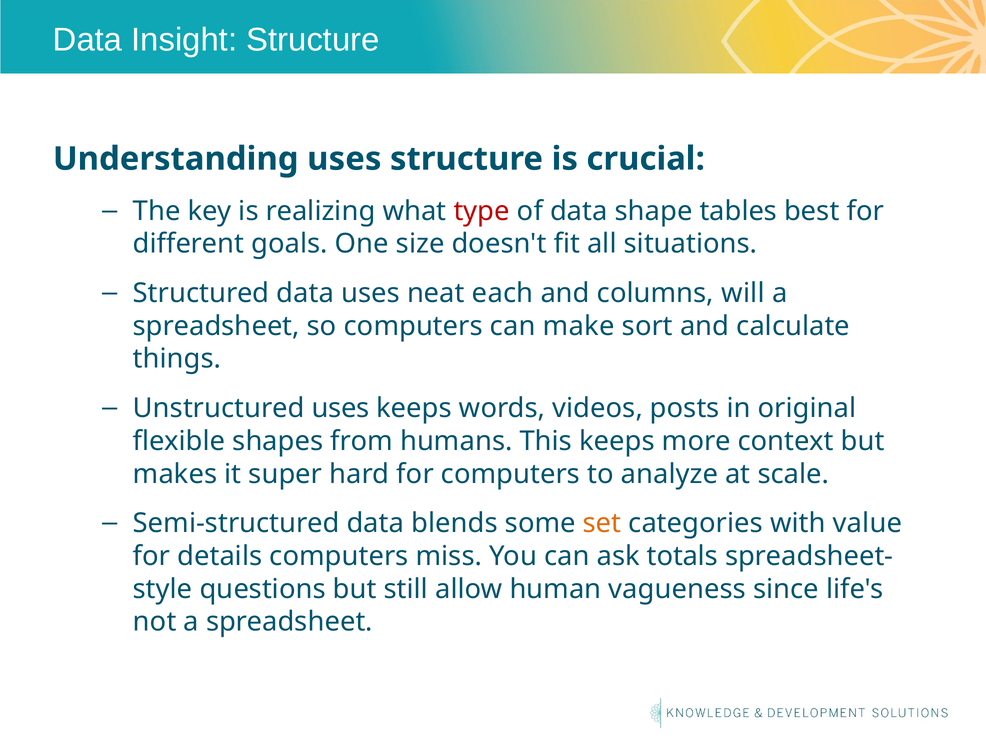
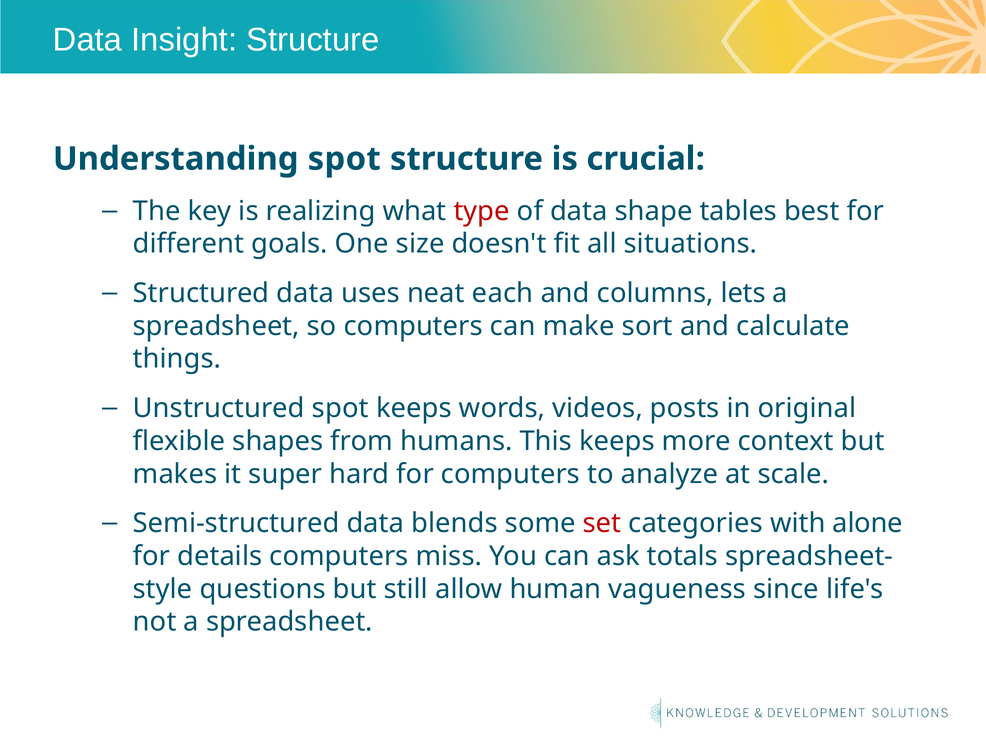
Understanding uses: uses -> spot
will: will -> lets
Unstructured uses: uses -> spot
set colour: orange -> red
value: value -> alone
